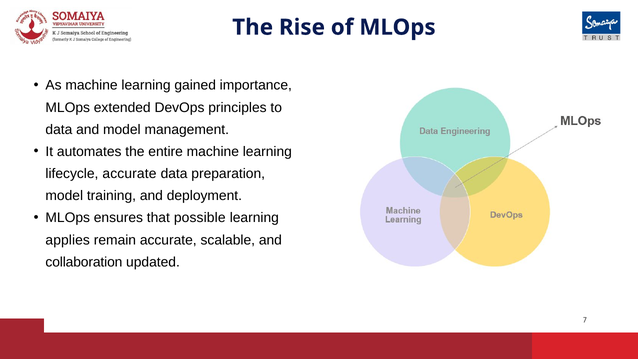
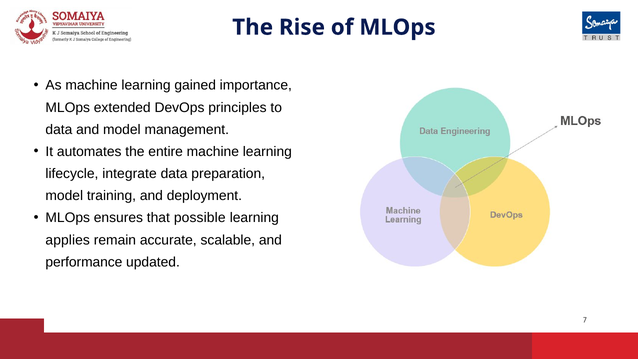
lifecycle accurate: accurate -> integrate
collaboration: collaboration -> performance
